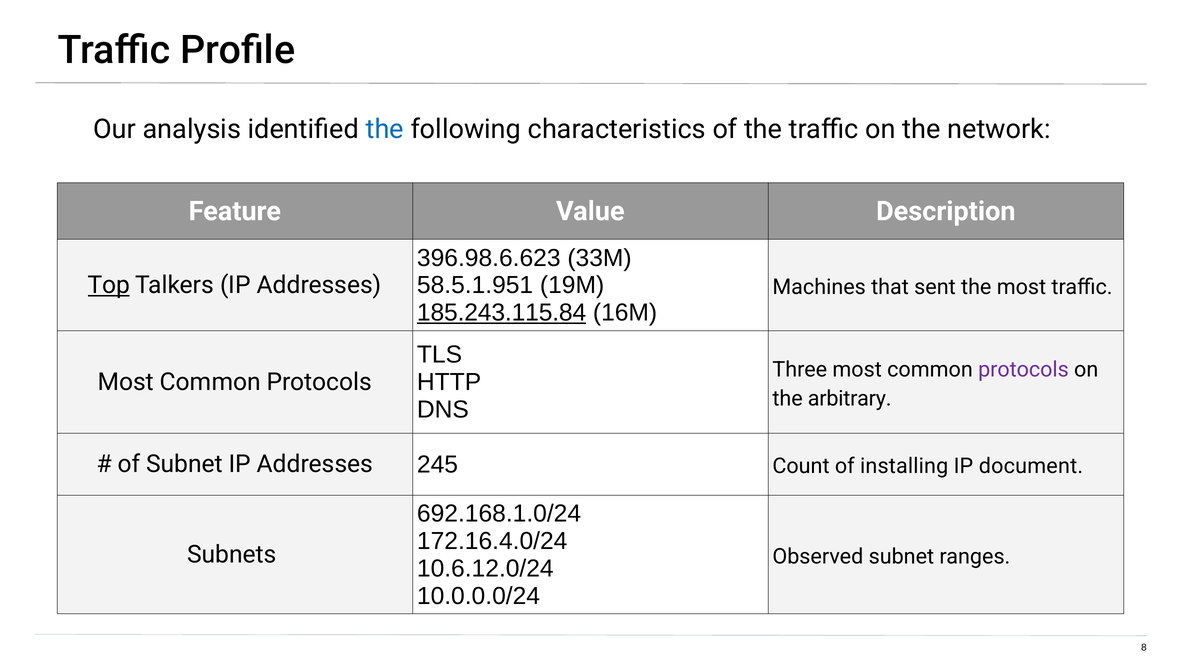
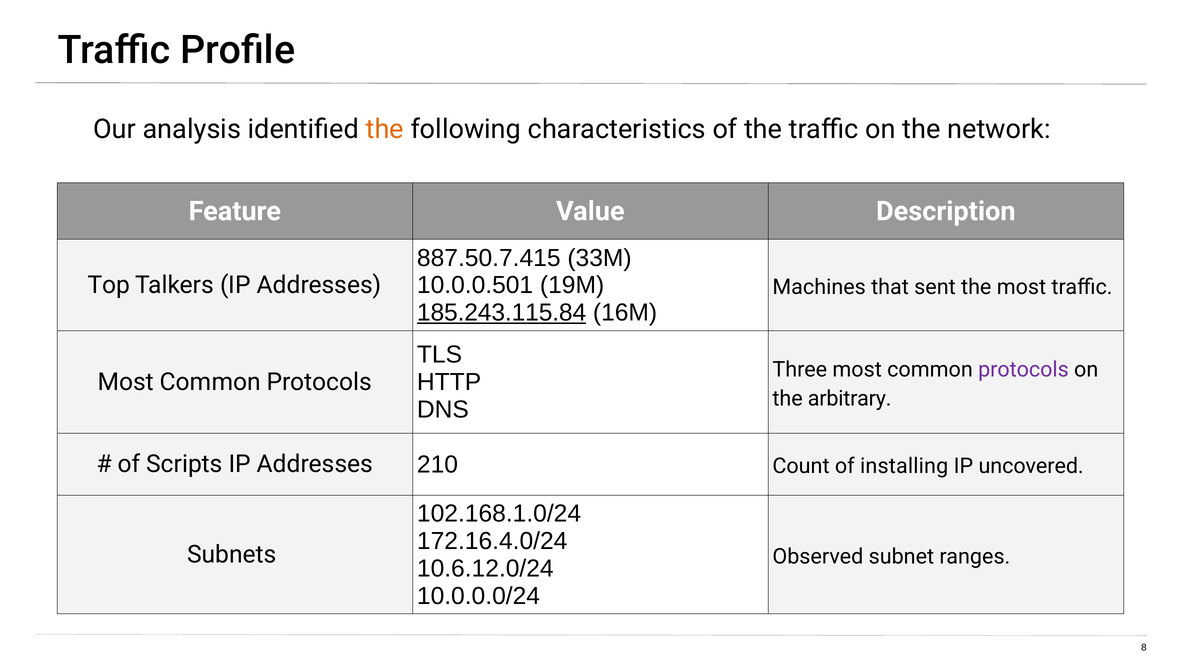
the at (385, 129) colour: blue -> orange
396.98.6.623: 396.98.6.623 -> 887.50.7.415
58.5.1.951: 58.5.1.951 -> 10.0.0.501
Top underline: present -> none
of Subnet: Subnet -> Scripts
245: 245 -> 210
document: document -> uncovered
692.168.1.0/24: 692.168.1.0/24 -> 102.168.1.0/24
